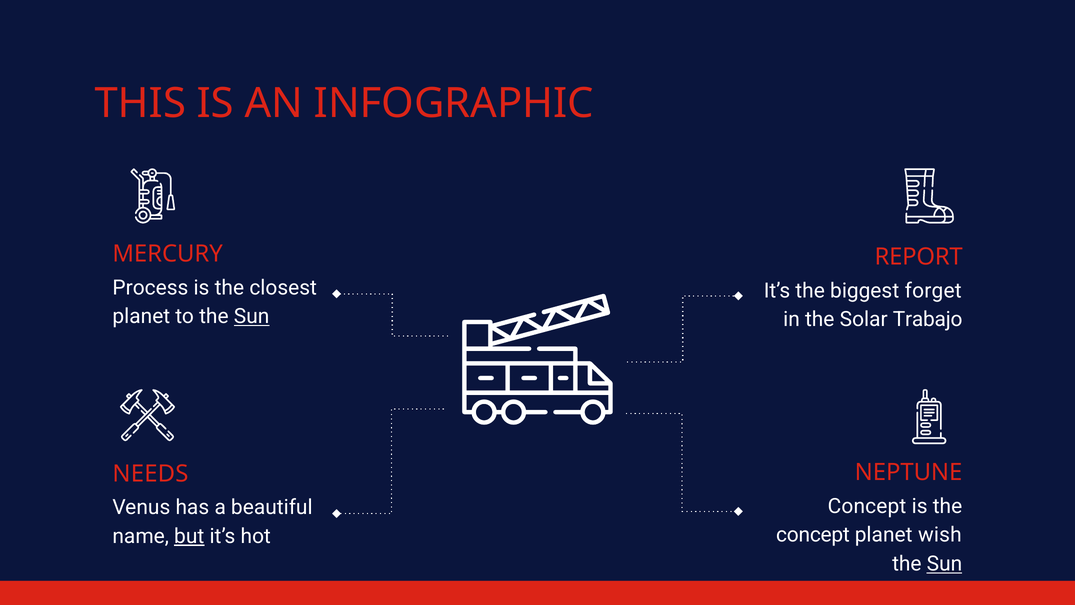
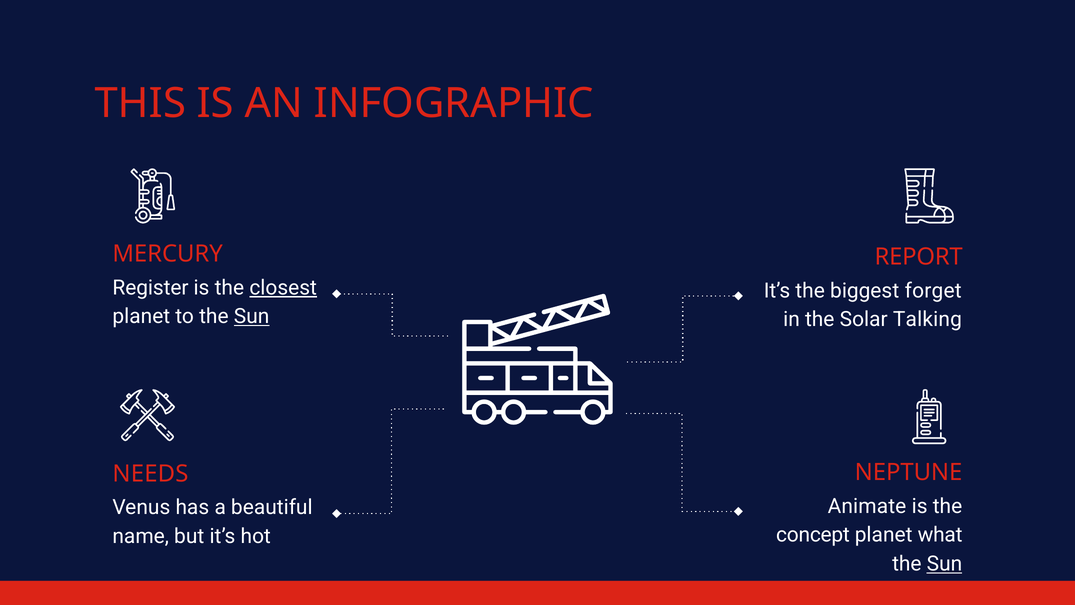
Process: Process -> Register
closest underline: none -> present
Trabajo: Trabajo -> Talking
Concept at (867, 506): Concept -> Animate
wish: wish -> what
but underline: present -> none
